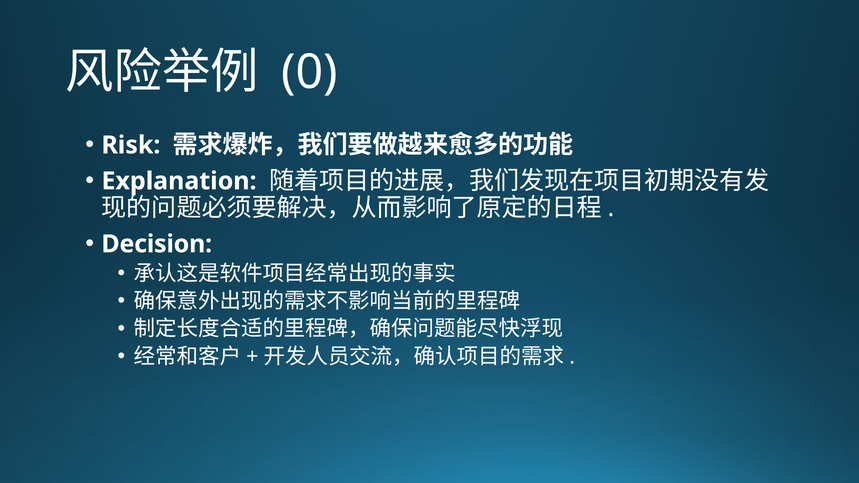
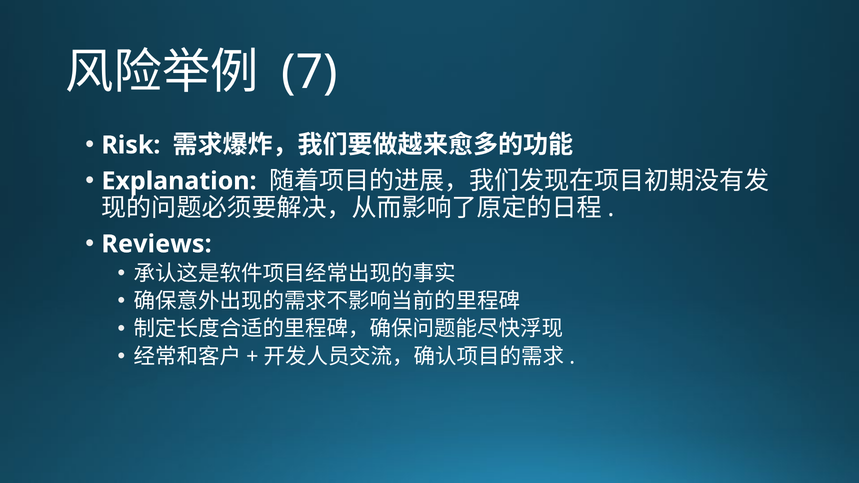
0: 0 -> 7
Decision: Decision -> Reviews
